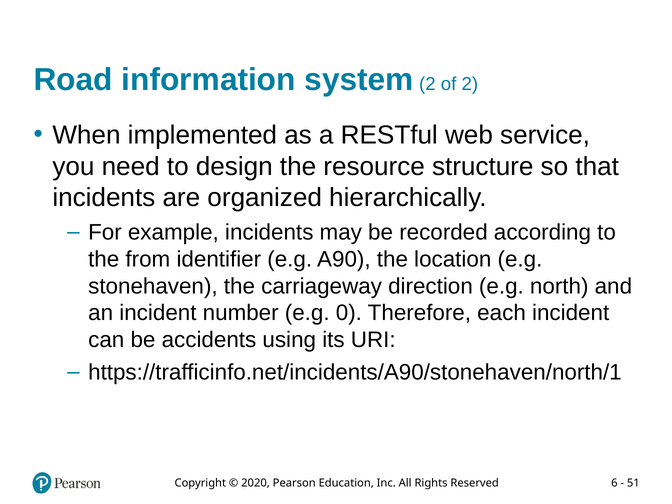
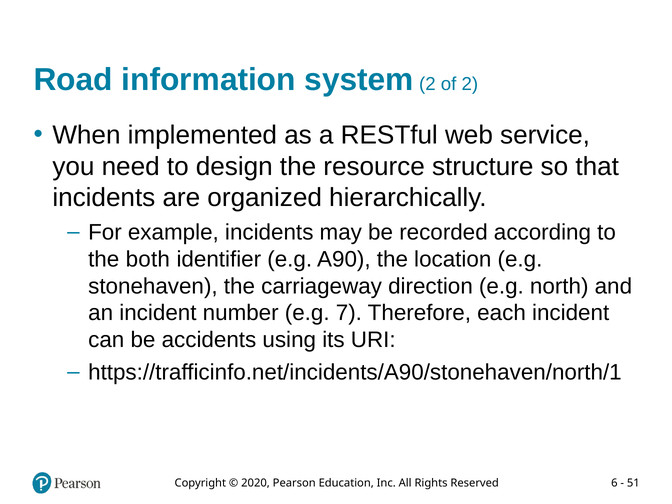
from: from -> both
0: 0 -> 7
